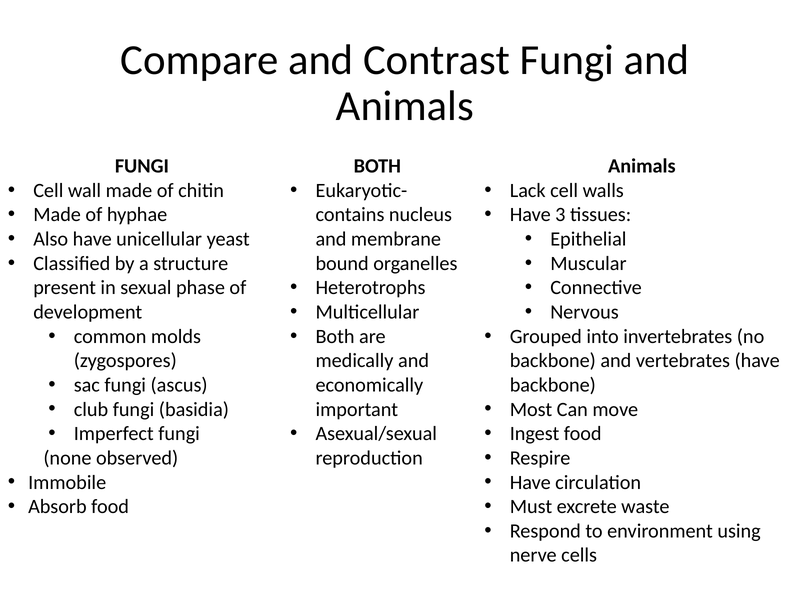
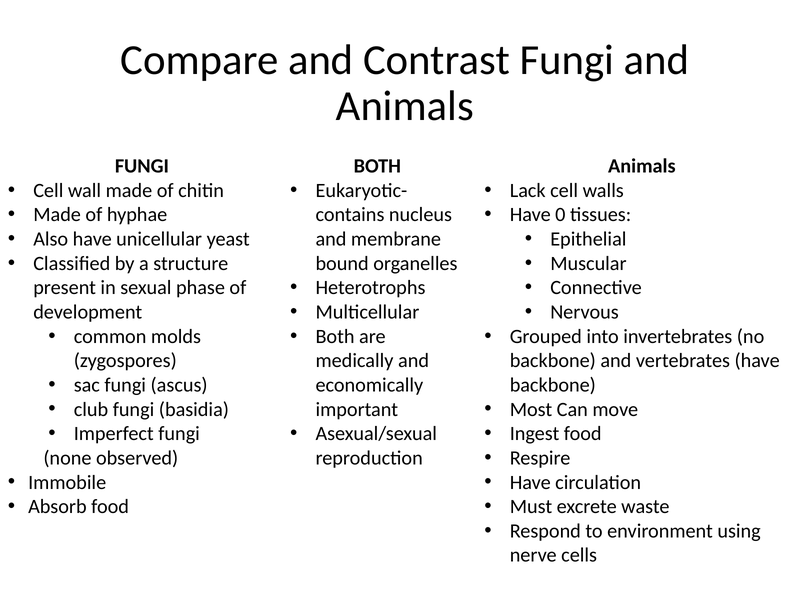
3: 3 -> 0
